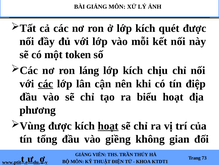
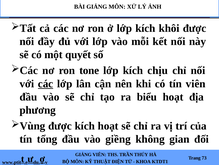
quét: quét -> khôi
token: token -> quyết
láng: láng -> tone
tín điệp: điệp -> viên
hoạt at (108, 125) underline: present -> none
